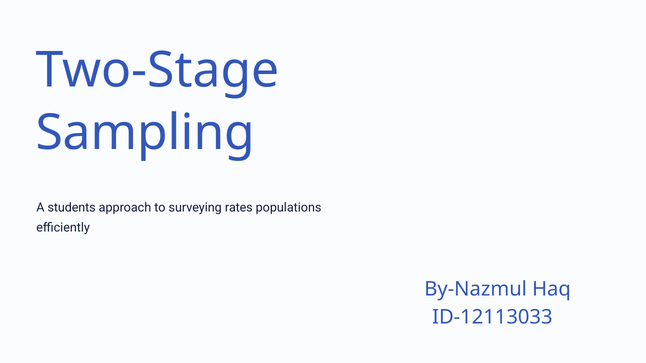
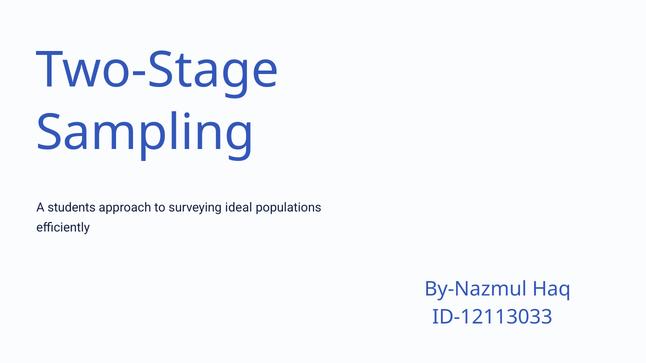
rates: rates -> ideal
